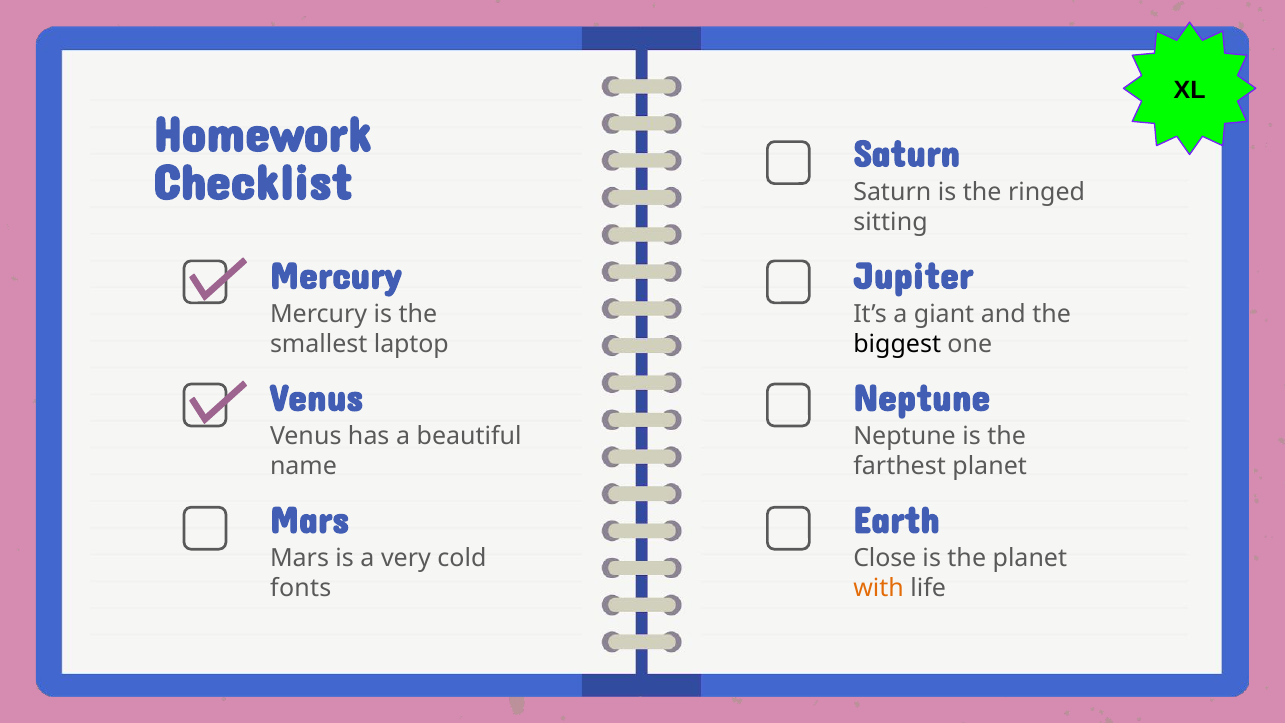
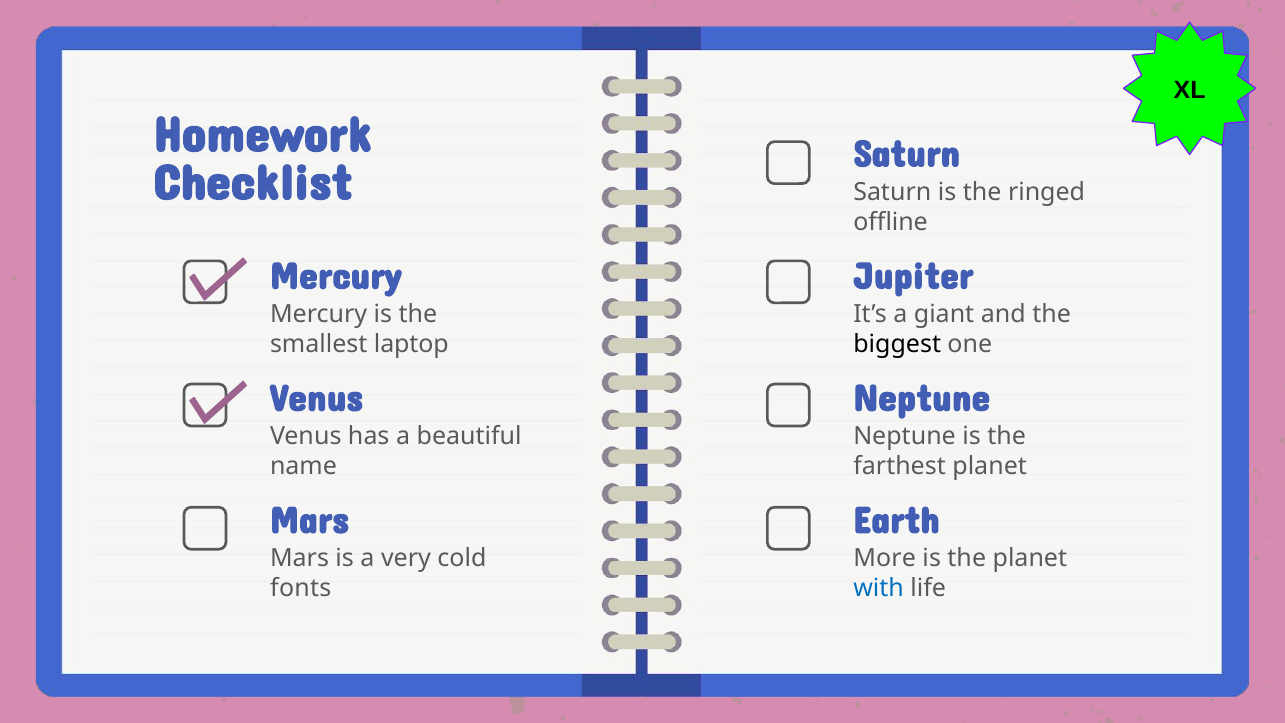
sitting: sitting -> offline
Close: Close -> More
with colour: orange -> blue
